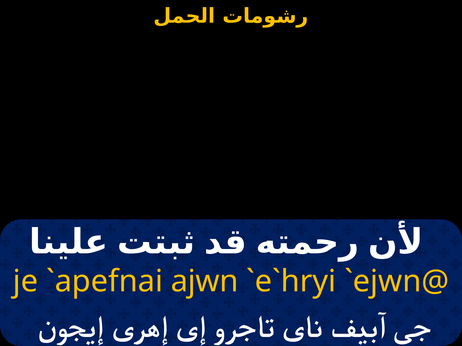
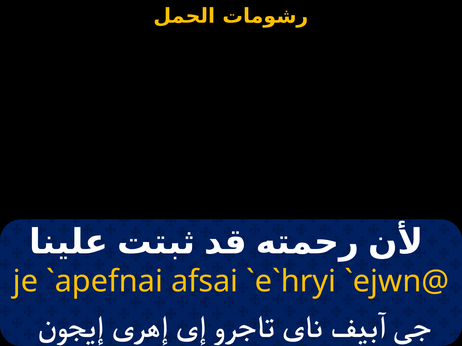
ajwn: ajwn -> afsai
